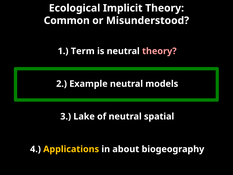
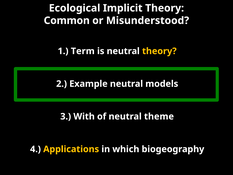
theory at (159, 51) colour: pink -> yellow
Lake: Lake -> With
spatial: spatial -> theme
about: about -> which
